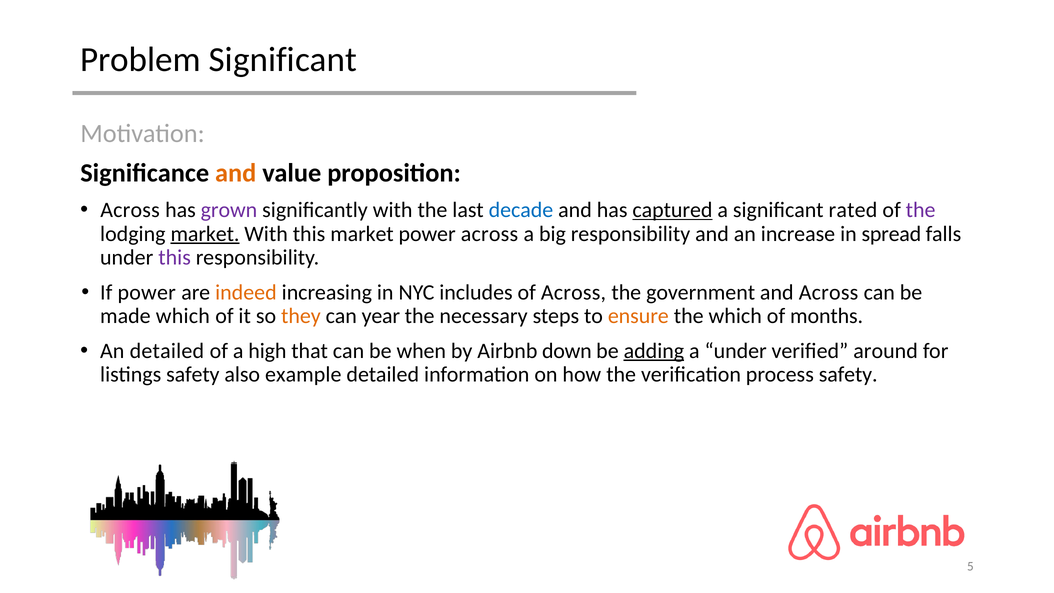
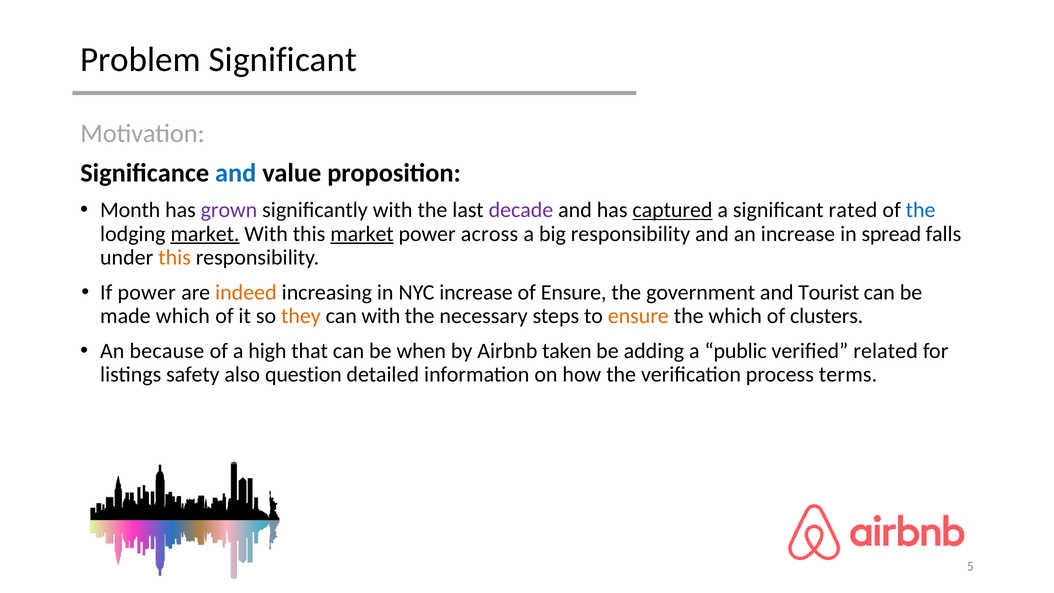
and at (236, 173) colour: orange -> blue
Across at (130, 210): Across -> Month
decade colour: blue -> purple
the at (921, 210) colour: purple -> blue
market at (362, 234) underline: none -> present
this at (175, 257) colour: purple -> orange
NYC includes: includes -> increase
of Across: Across -> Ensure
and Across: Across -> Tourist
can year: year -> with
months: months -> clusters
An detailed: detailed -> because
down: down -> taken
adding underline: present -> none
a under: under -> public
around: around -> related
example: example -> question
process safety: safety -> terms
